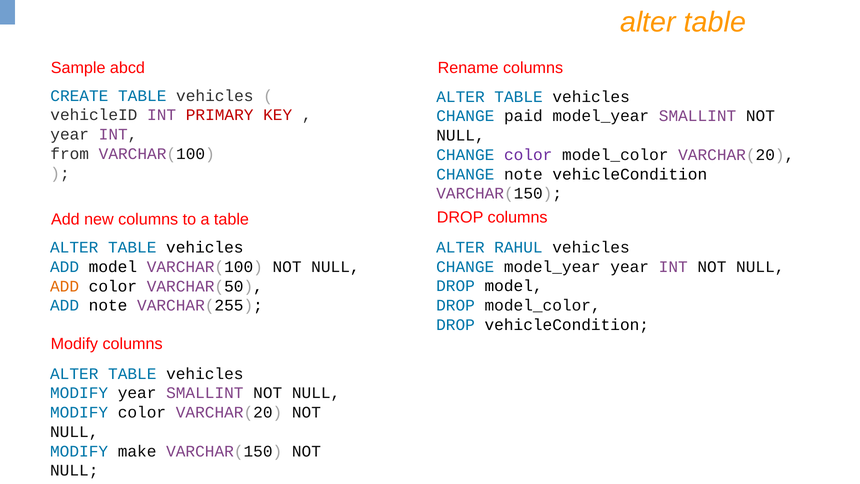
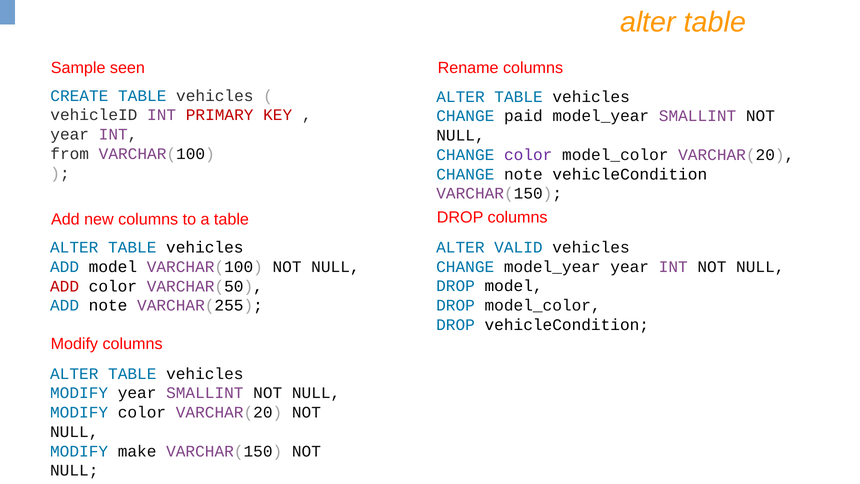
abcd: abcd -> seen
RAHUL: RAHUL -> VALID
ADD at (65, 286) colour: orange -> red
